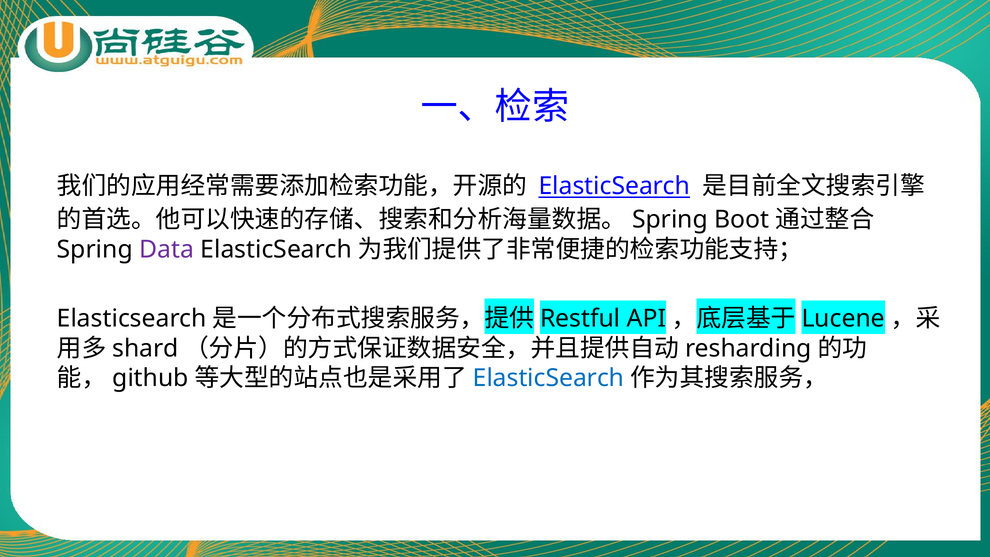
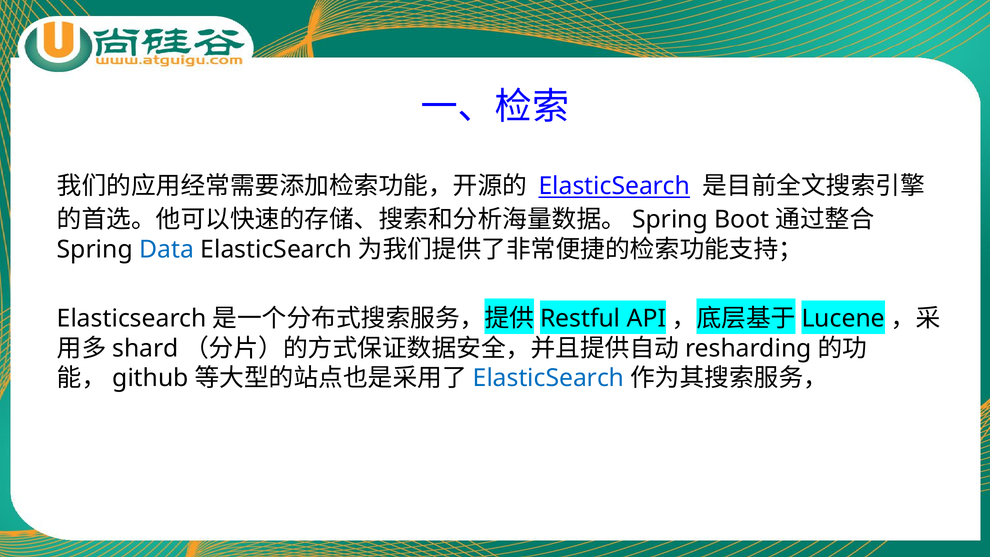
Data colour: purple -> blue
